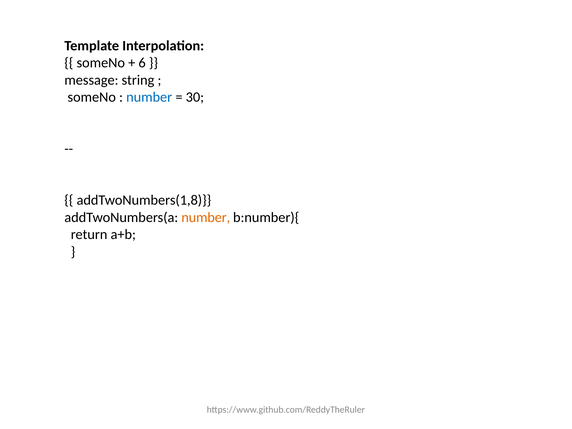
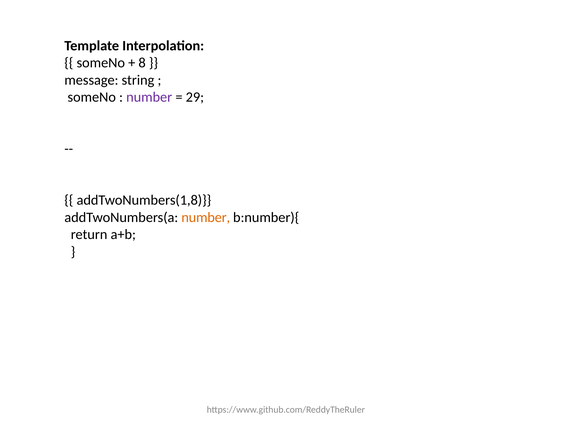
6: 6 -> 8
number at (149, 97) colour: blue -> purple
30: 30 -> 29
